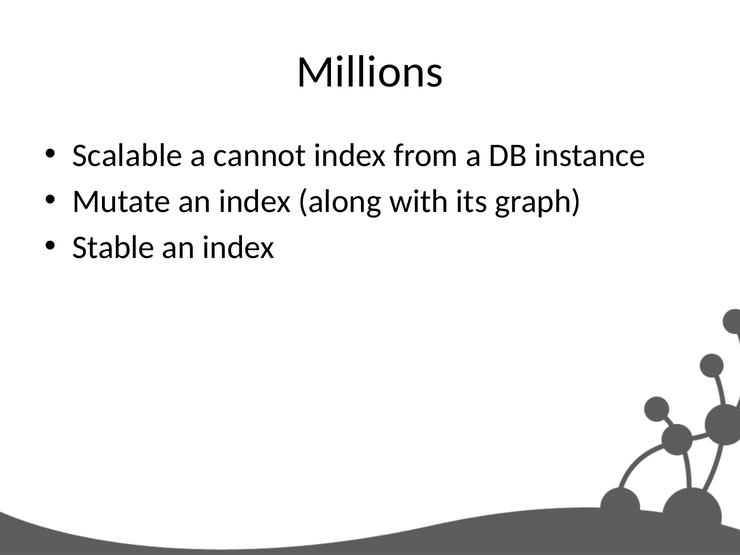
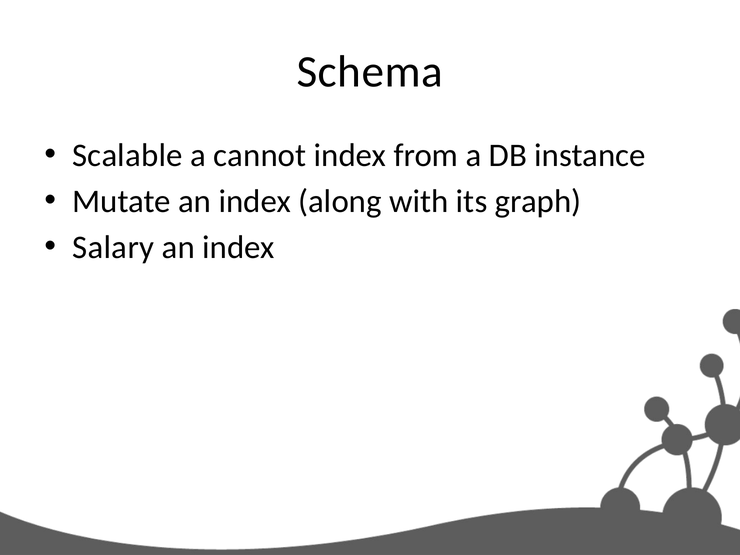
Millions: Millions -> Schema
Stable: Stable -> Salary
